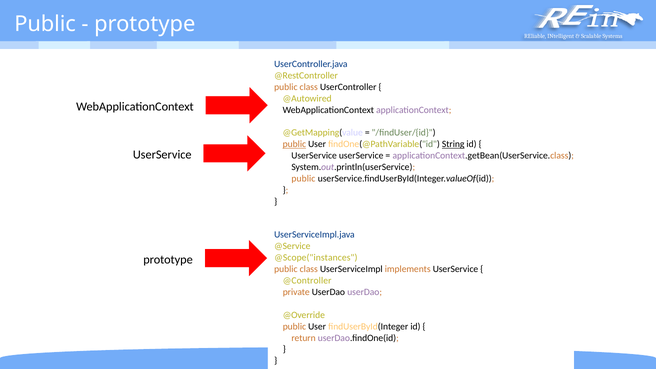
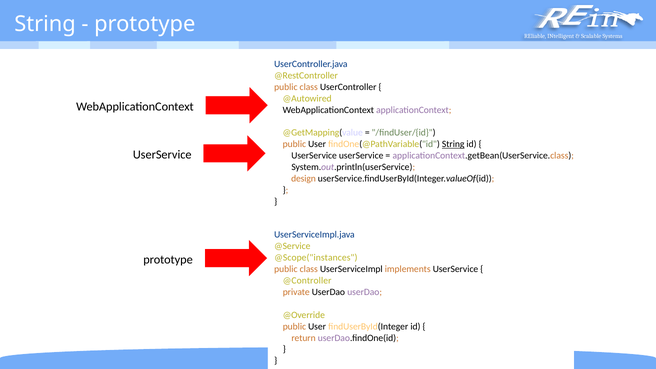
Public at (45, 24): Public -> String
public at (294, 144) underline: present -> none
public at (303, 179): public -> design
